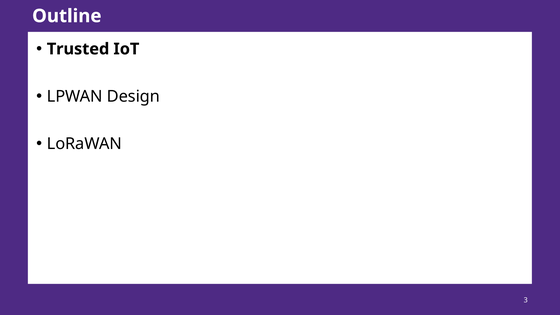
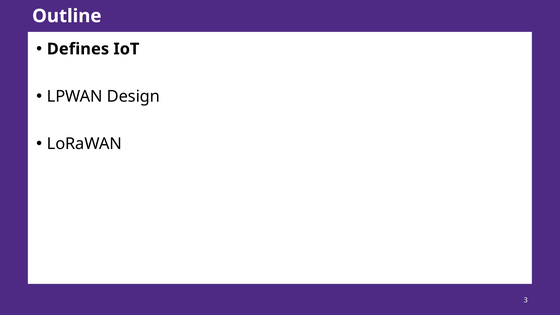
Trusted: Trusted -> Defines
